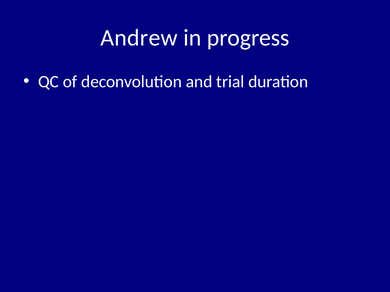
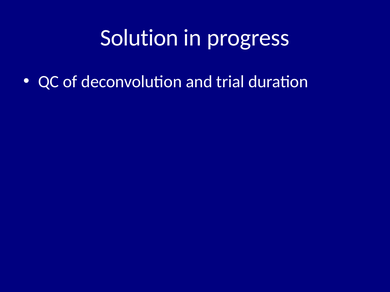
Andrew: Andrew -> Solution
